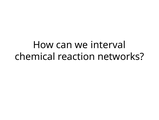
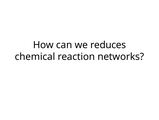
interval: interval -> reduces
